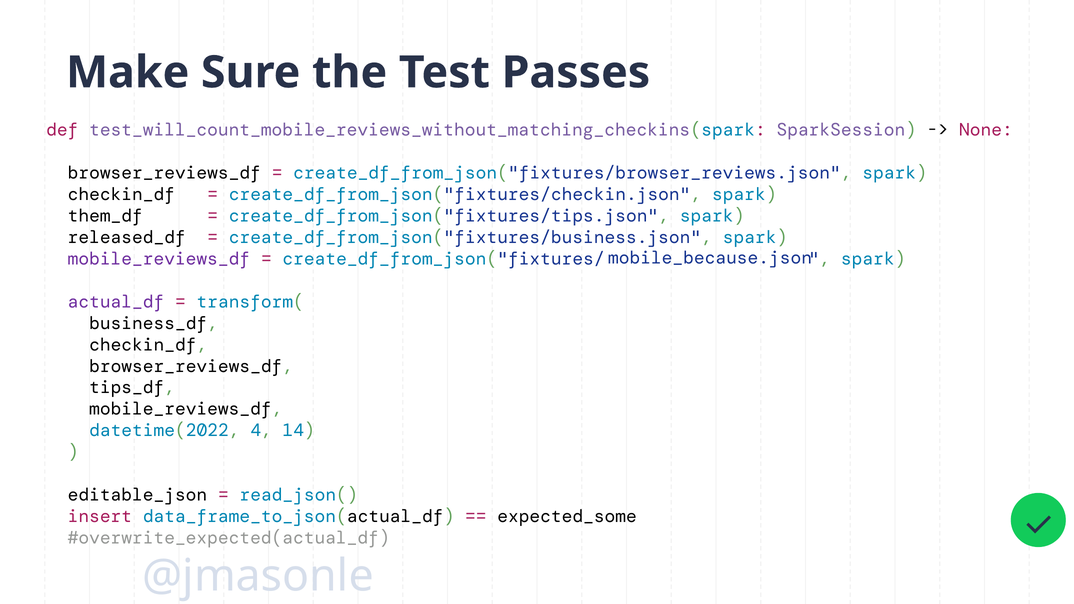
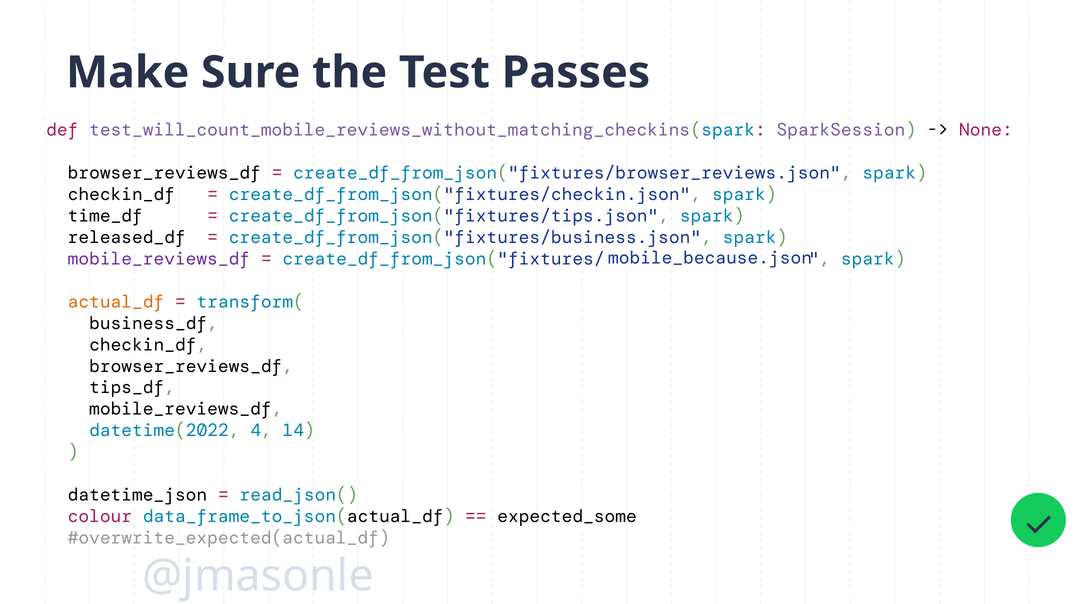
them_df: them_df -> time_df
actual_df colour: purple -> orange
editable_json: editable_json -> datetime_json
insert: insert -> colour
